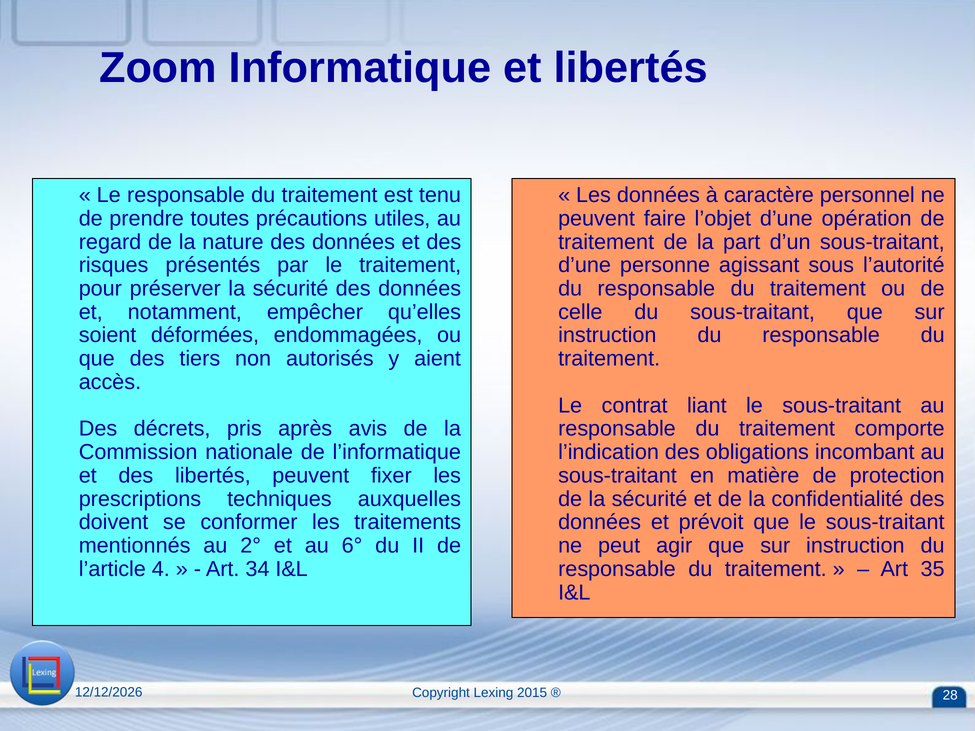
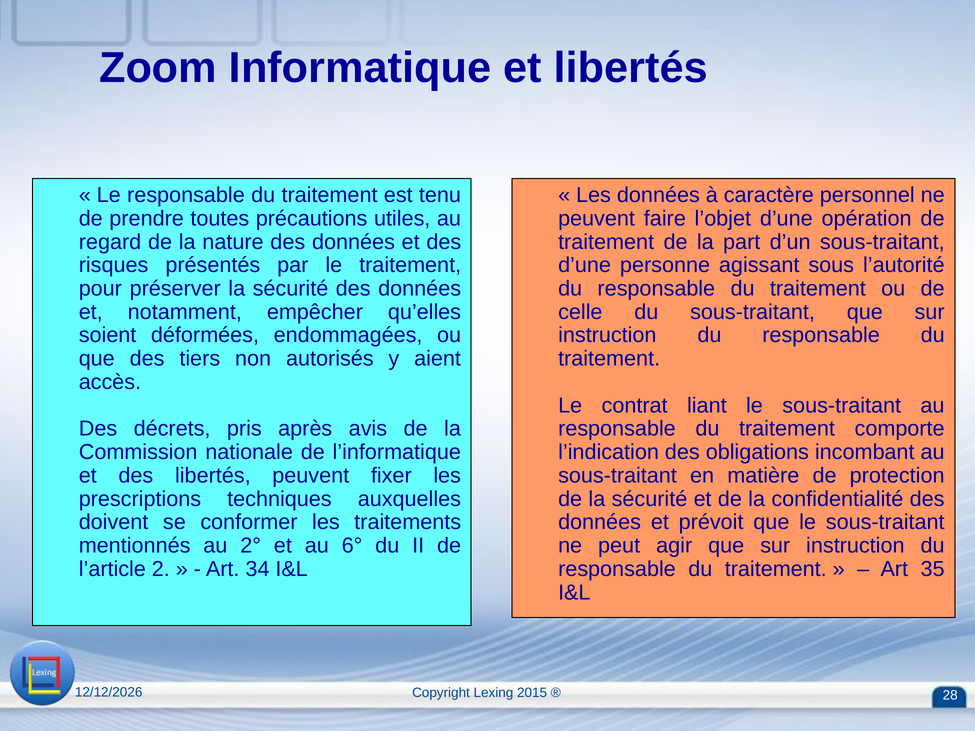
4: 4 -> 2
